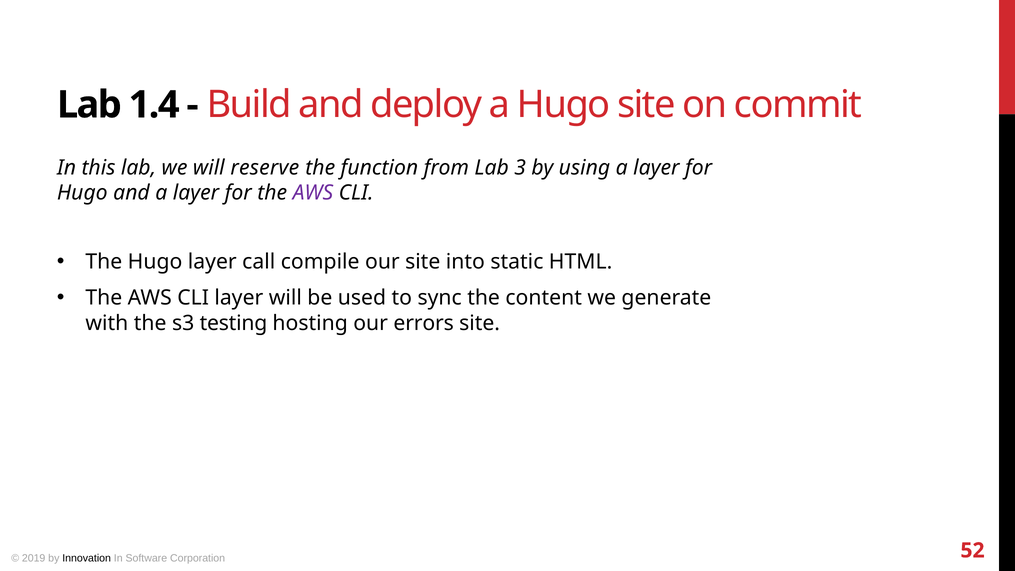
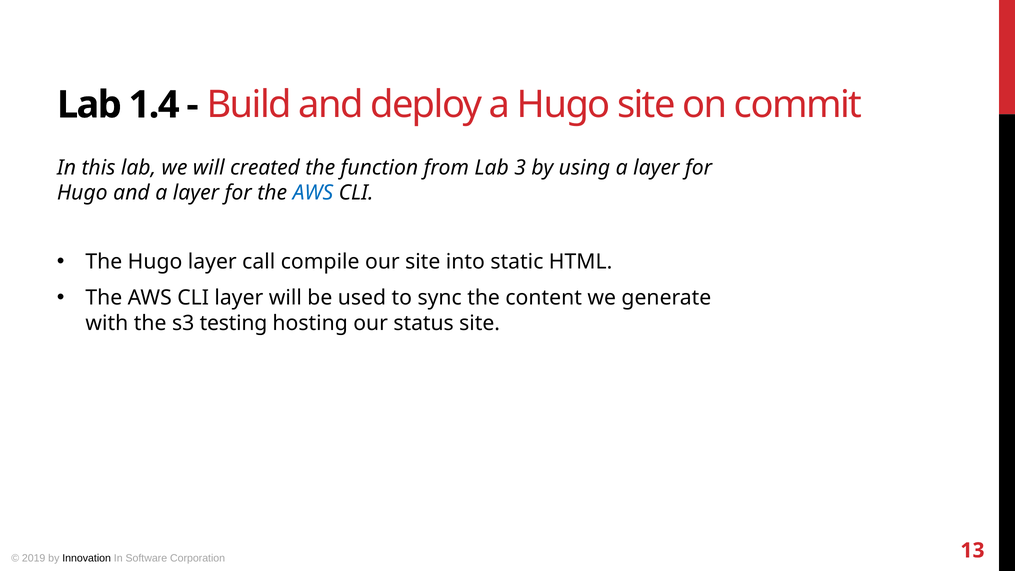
reserve: reserve -> created
AWS at (313, 193) colour: purple -> blue
errors: errors -> status
52: 52 -> 13
